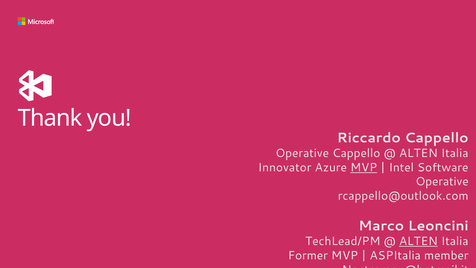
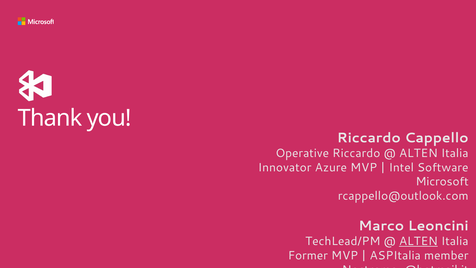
Operative Cappello: Cappello -> Riccardo
MVP at (364, 167) underline: present -> none
Operative at (442, 182): Operative -> Microsoft
